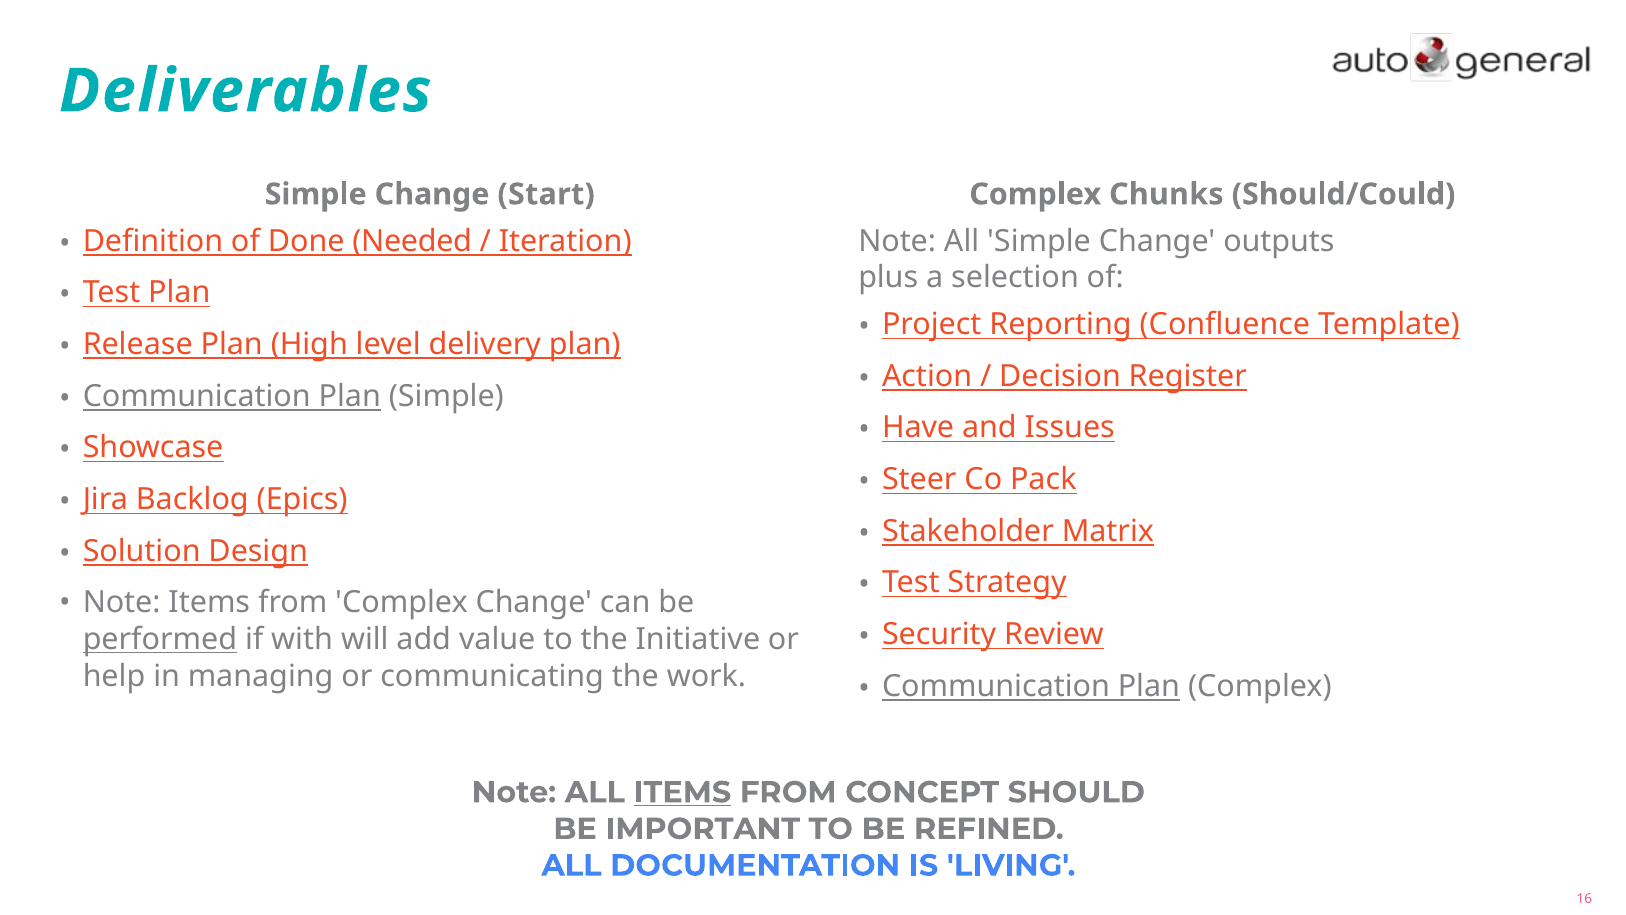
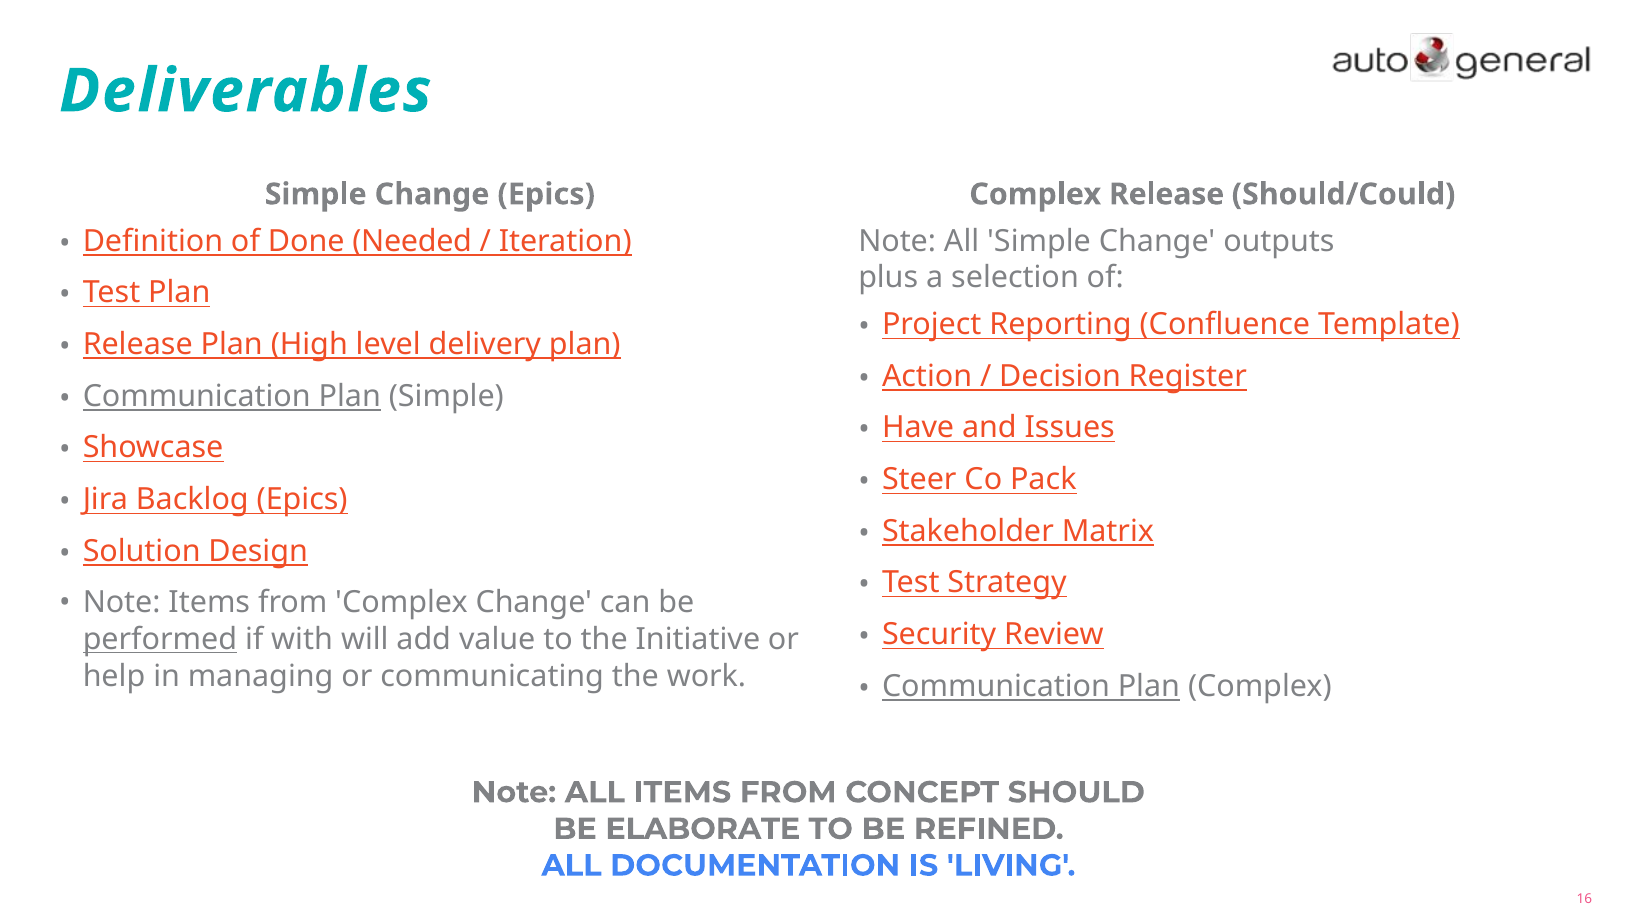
Change Start: Start -> Epics
Complex Chunks: Chunks -> Release
ITEMS at (682, 792) underline: present -> none
IMPORTANT: IMPORTANT -> ELABORATE
